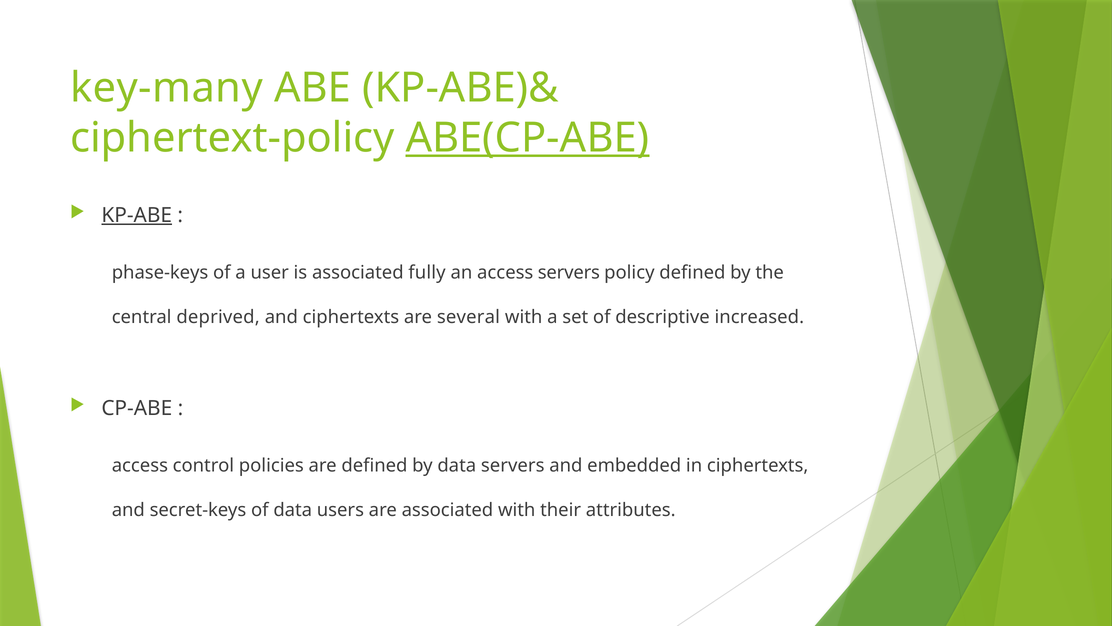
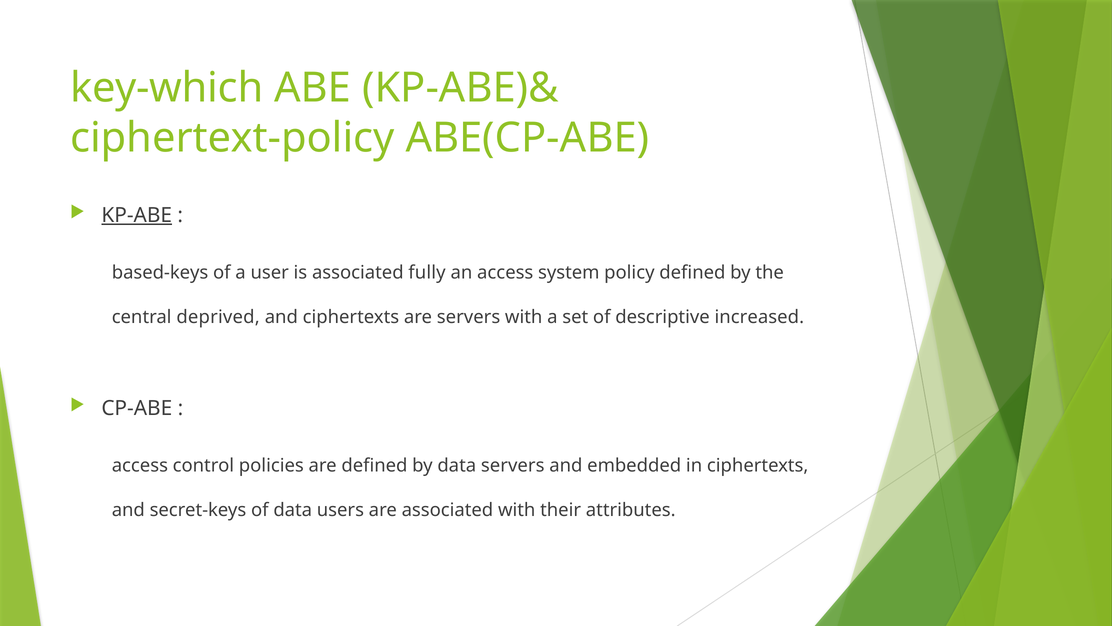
key-many: key-many -> key-which
ABE(CP-ABE underline: present -> none
phase-keys: phase-keys -> based-keys
access servers: servers -> system
are several: several -> servers
